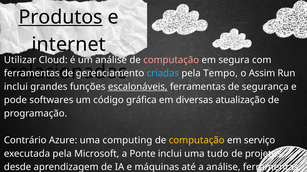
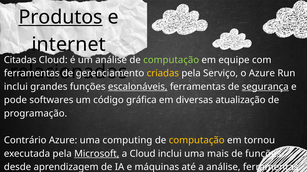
Utilizar: Utilizar -> Citadas
computação at (171, 60) colour: pink -> light green
segura: segura -> equipe
criadas colour: light blue -> yellow
Tempo: Tempo -> Serviço
o Assim: Assim -> Azure
segurança underline: none -> present
serviço: serviço -> tornou
Microsoft underline: none -> present
a Ponte: Ponte -> Cloud
tudo: tudo -> mais
de projetos: projetos -> funções
